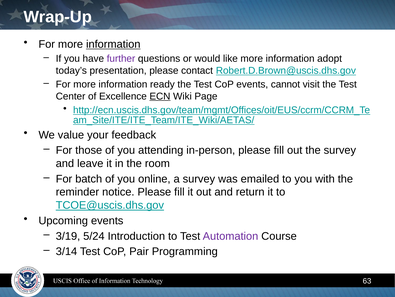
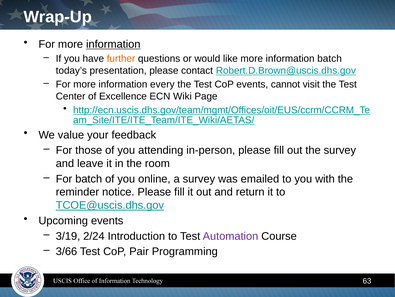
further colour: purple -> orange
information adopt: adopt -> batch
ready: ready -> every
ECN underline: present -> none
5/24: 5/24 -> 2/24
3/14: 3/14 -> 3/66
